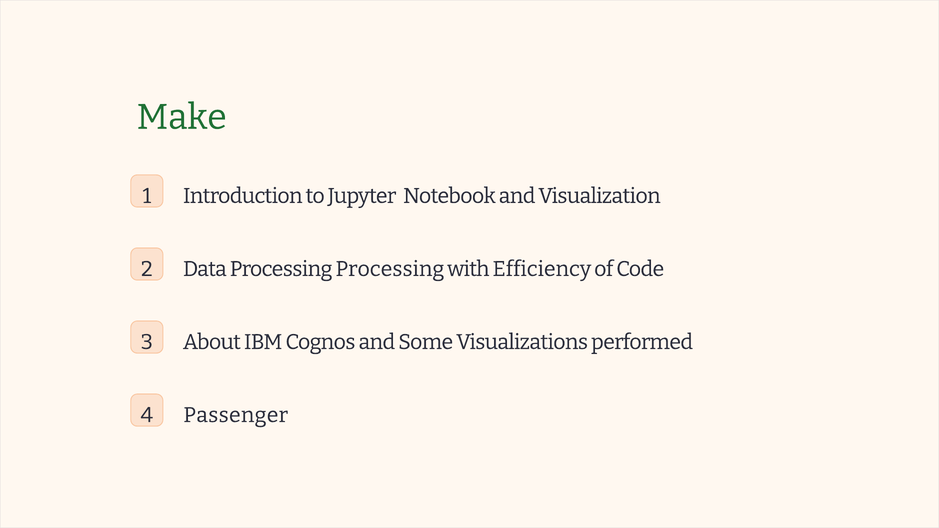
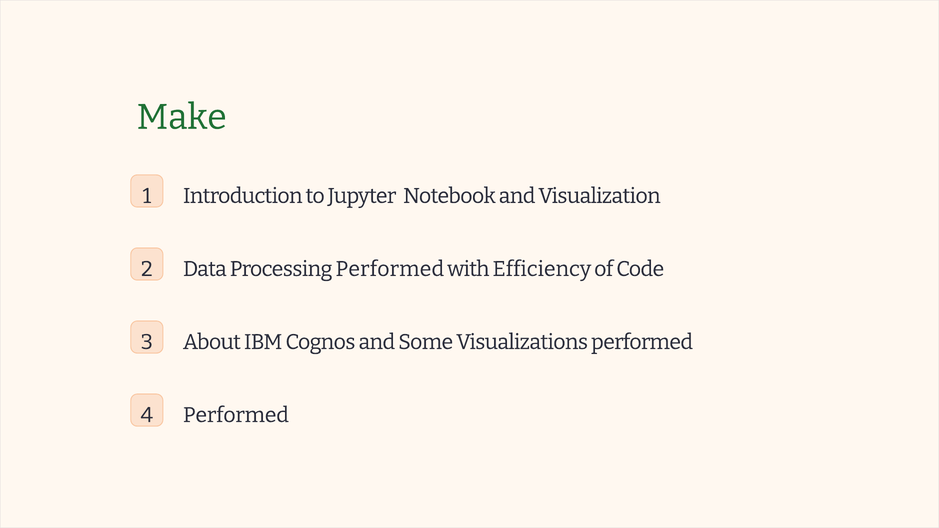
Processing Processing: Processing -> Performed
4 Passenger: Passenger -> Performed
